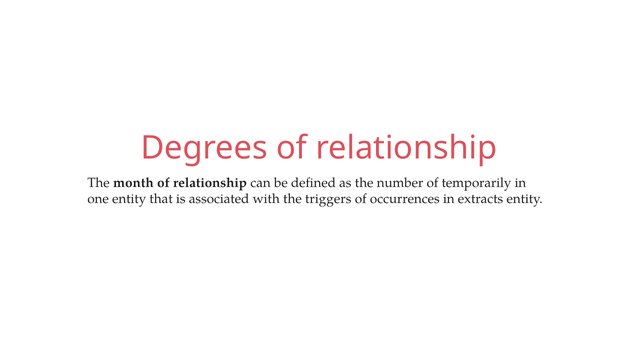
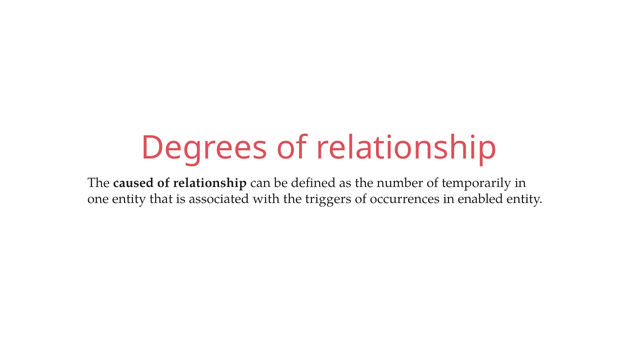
month: month -> caused
extracts: extracts -> enabled
